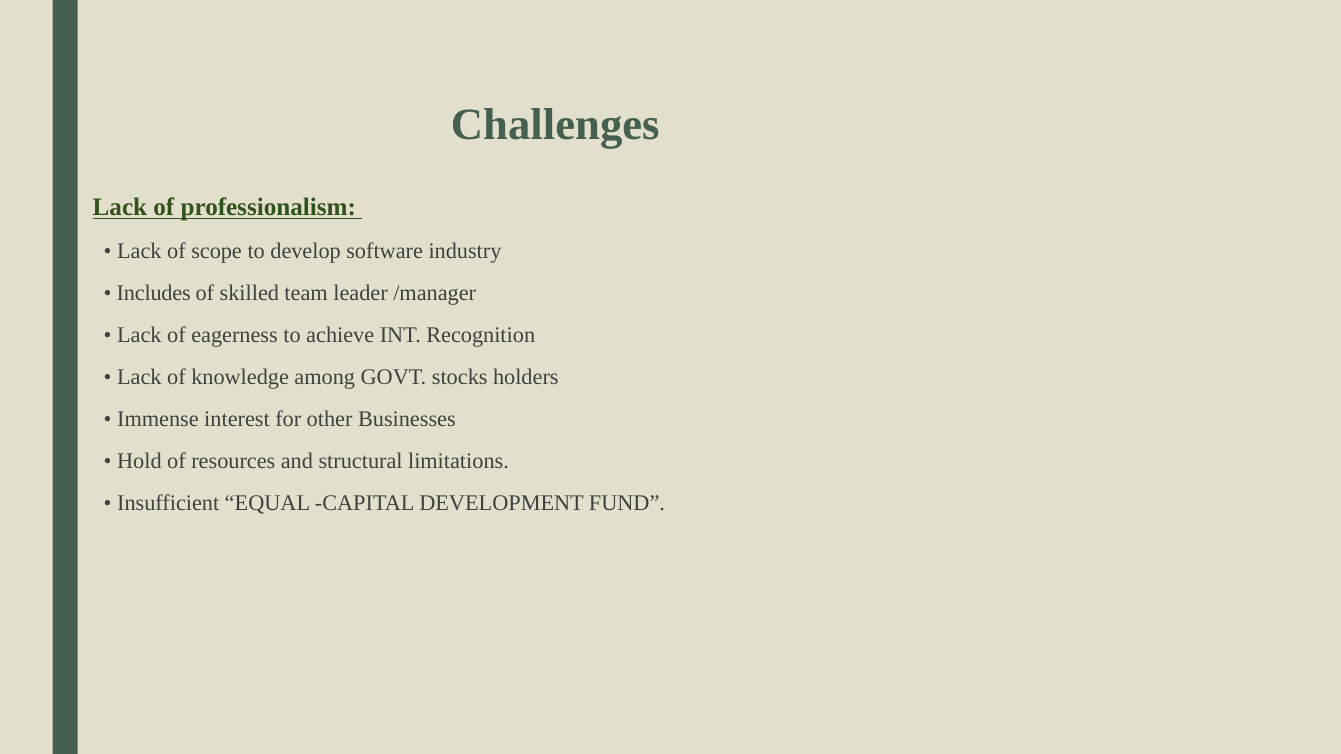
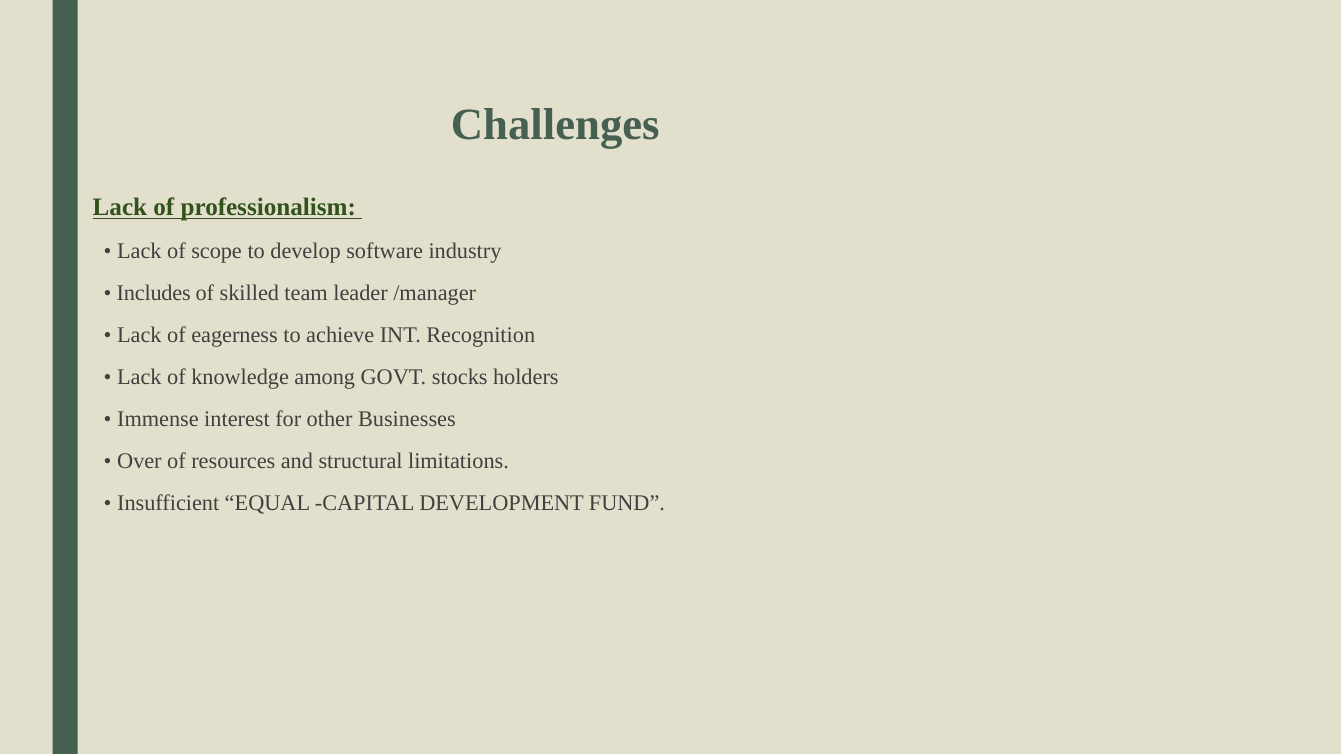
Hold: Hold -> Over
